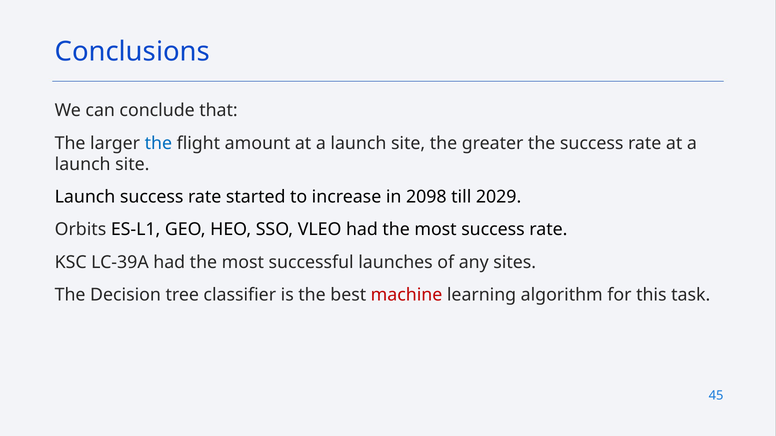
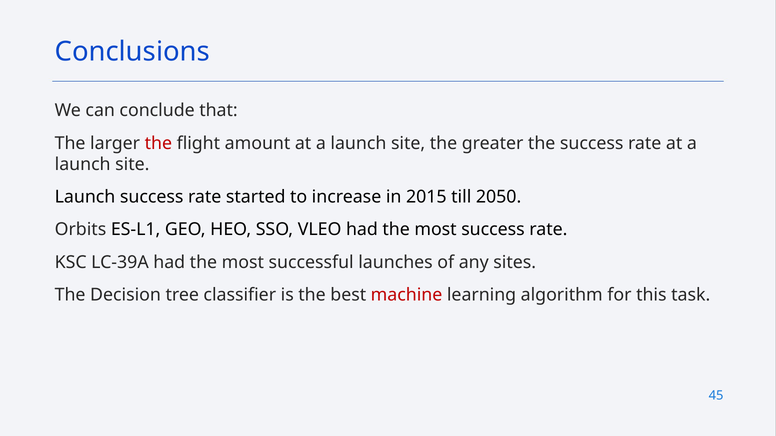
the at (158, 143) colour: blue -> red
2098: 2098 -> 2015
2029: 2029 -> 2050
